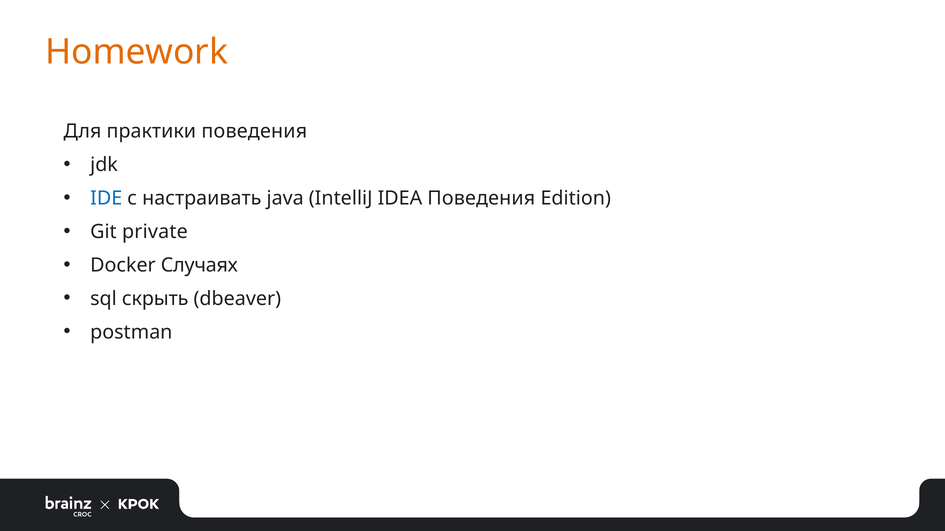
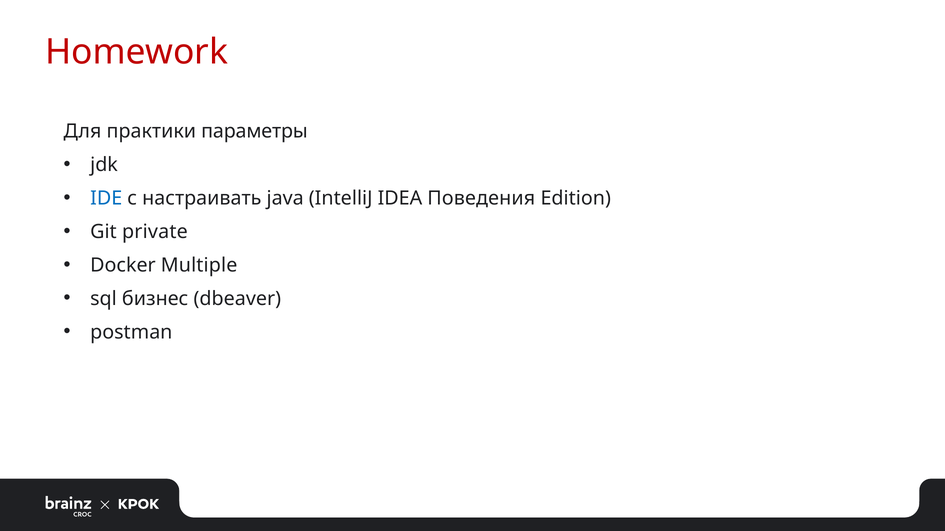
Homework colour: orange -> red
практики поведения: поведения -> параметры
Случаях: Случаях -> Multiple
скрыть: скрыть -> бизнес
